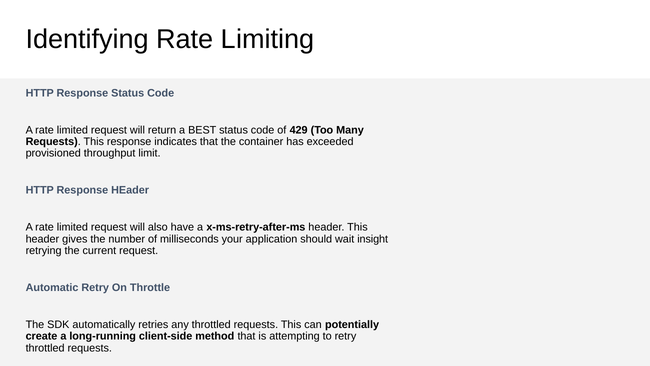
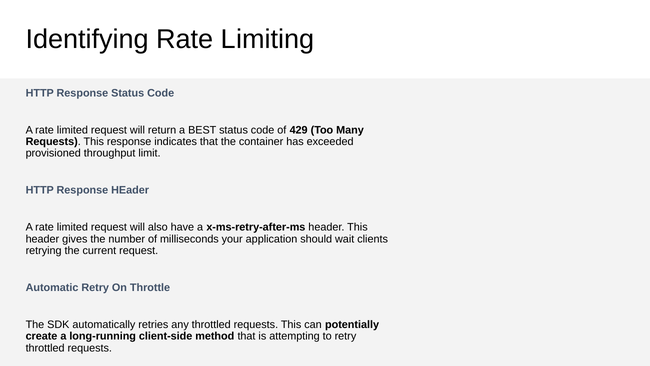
insight: insight -> clients
